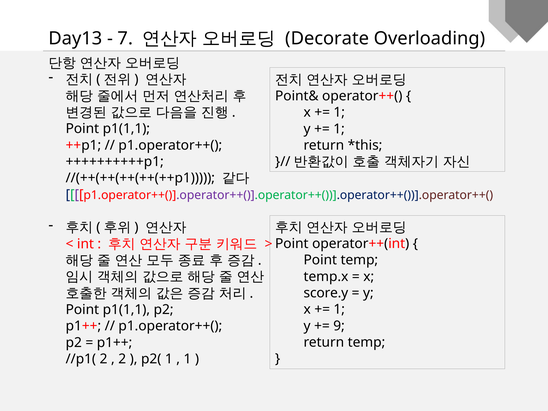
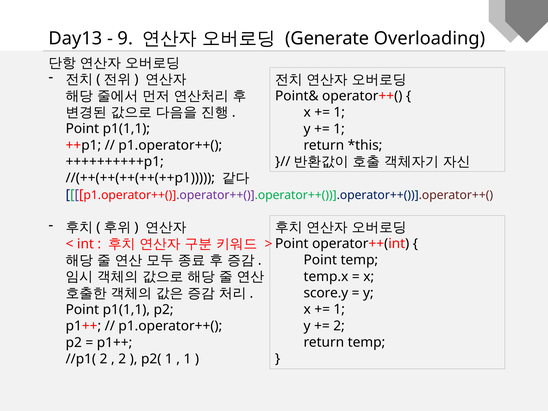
7: 7 -> 9
Decorate: Decorate -> Generate
9 at (339, 326): 9 -> 2
